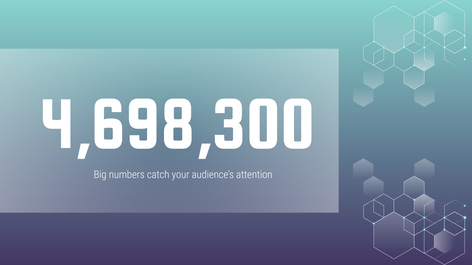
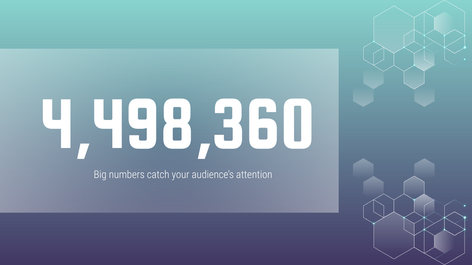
4,698,300: 4,698,300 -> 4,498,360
